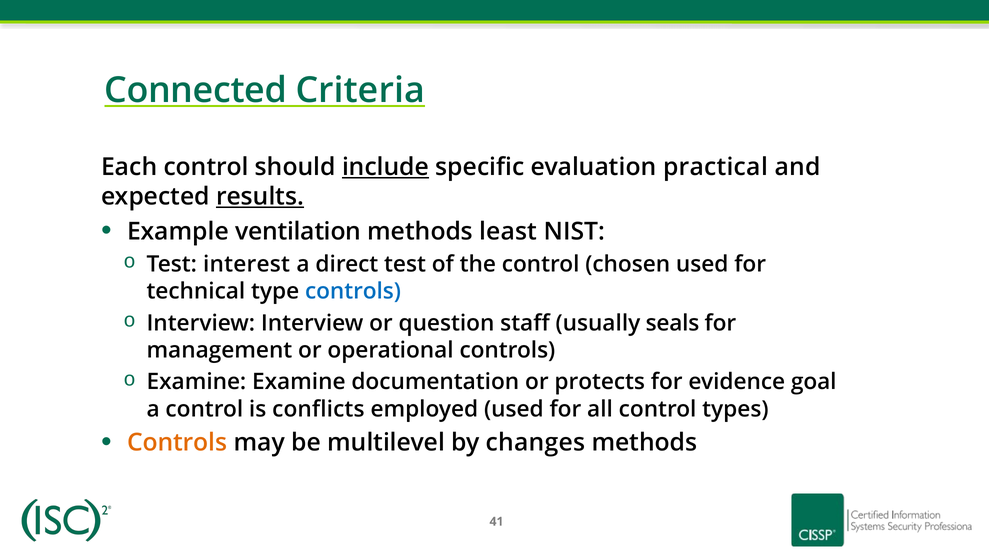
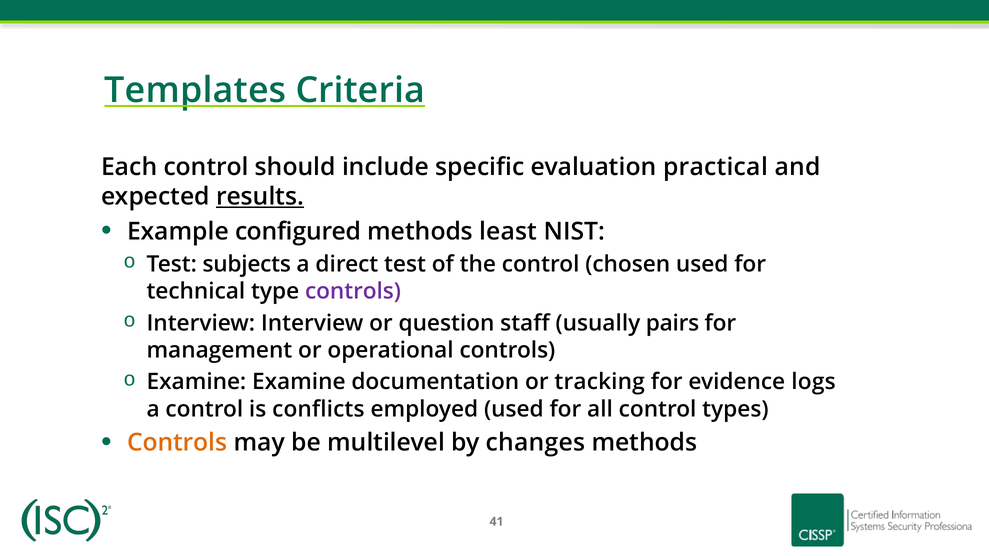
Connected: Connected -> Templates
include underline: present -> none
ventilation: ventilation -> configured
interest: interest -> subjects
controls at (353, 291) colour: blue -> purple
seals: seals -> pairs
protects: protects -> tracking
goal: goal -> logs
